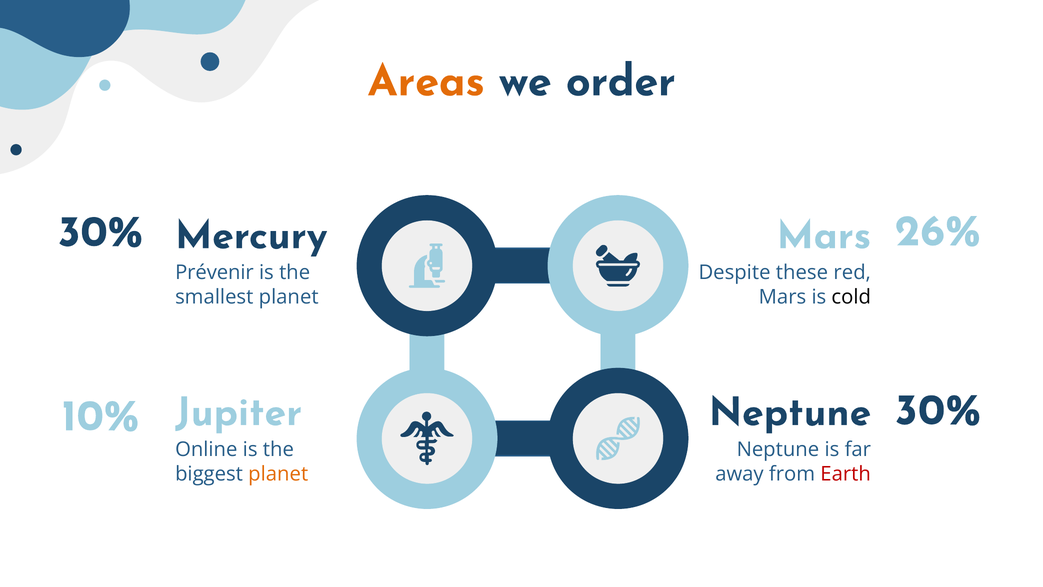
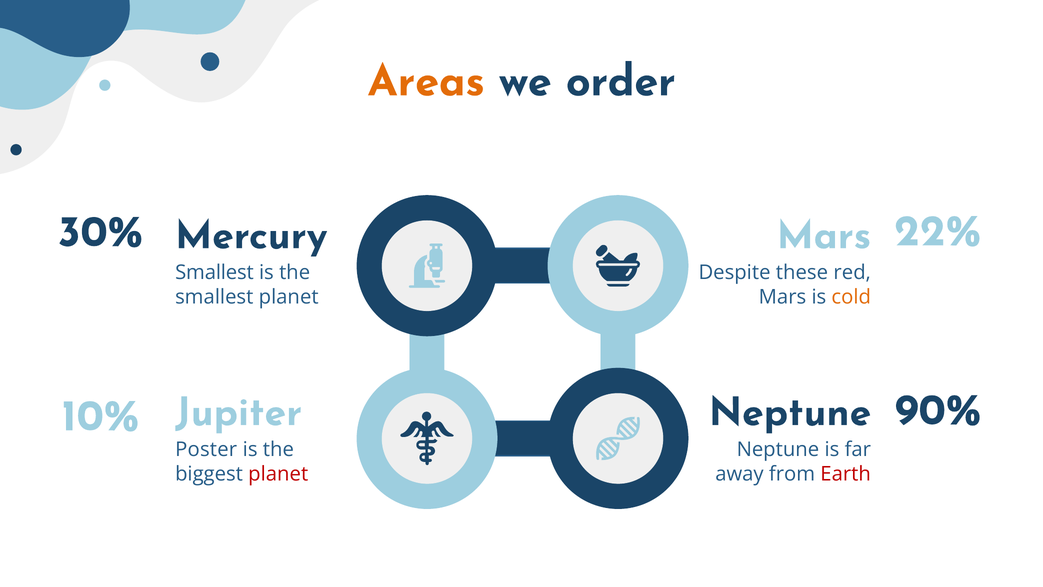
26%: 26% -> 22%
Prévenir at (214, 272): Prévenir -> Smallest
cold colour: black -> orange
10% 30%: 30% -> 90%
Online: Online -> Poster
planet at (278, 474) colour: orange -> red
